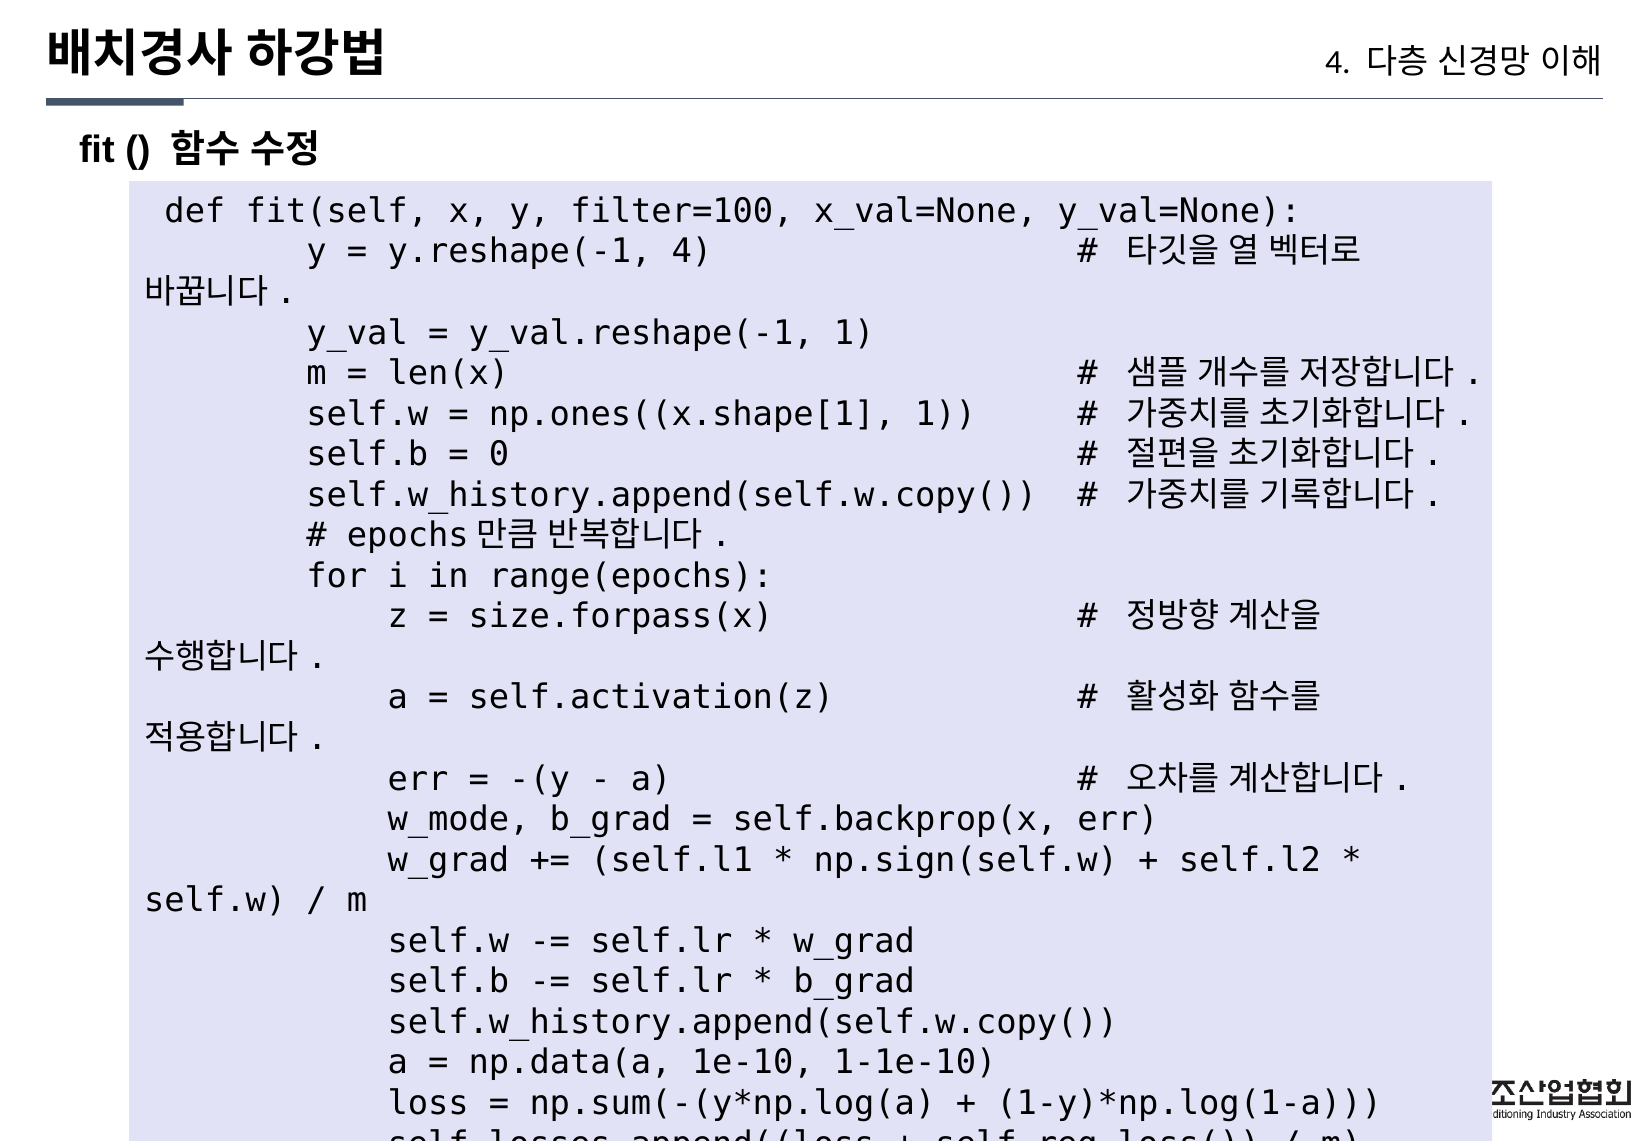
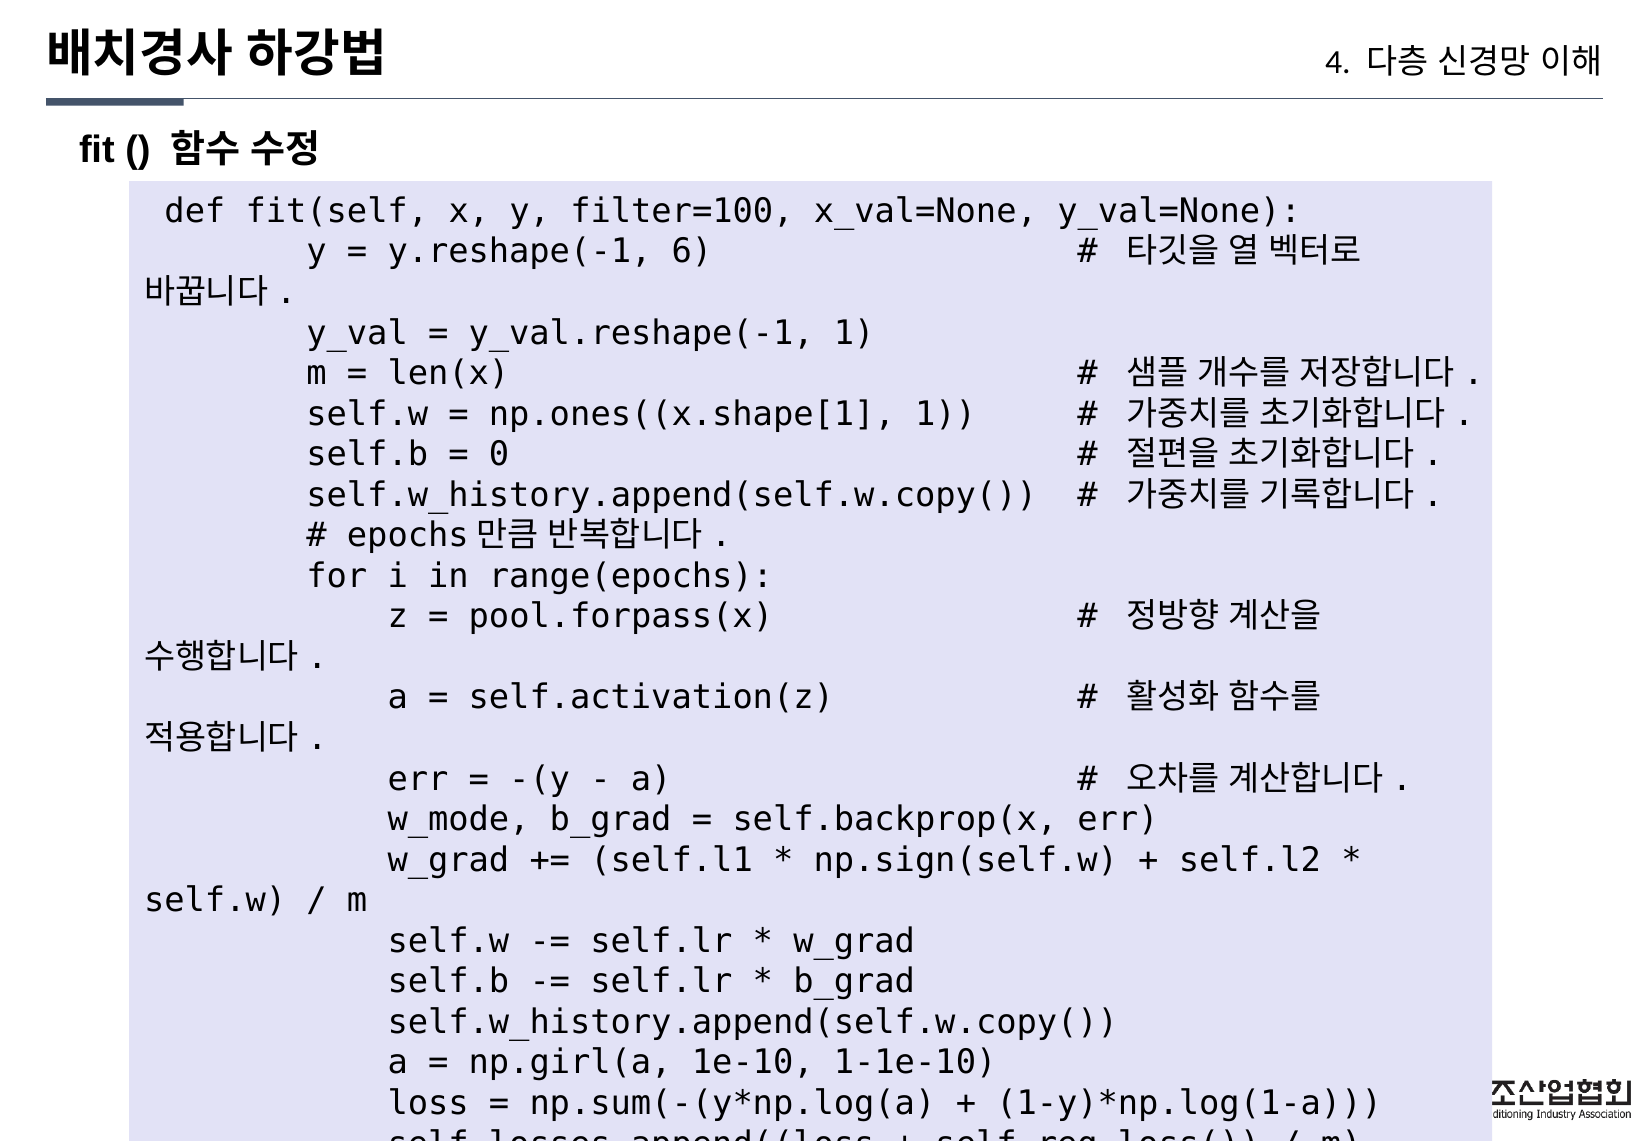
y.reshape(-1 4: 4 -> 6
size.forpass(x: size.forpass(x -> pool.forpass(x
np.data(a: np.data(a -> np.girl(a
